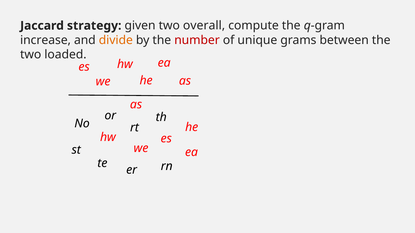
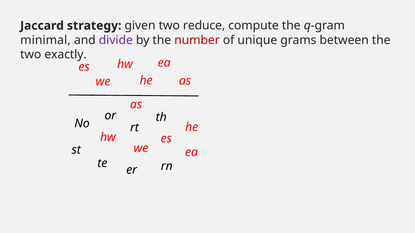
overall: overall -> reduce
increase: increase -> minimal
divide colour: orange -> purple
loaded: loaded -> exactly
